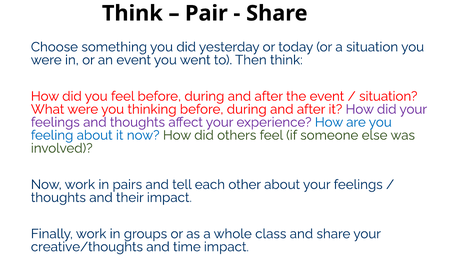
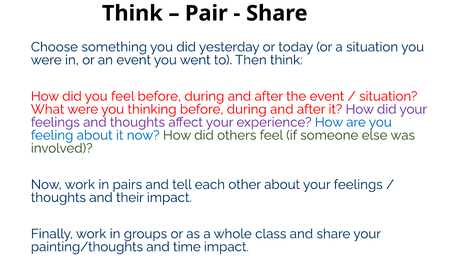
creative/thoughts: creative/thoughts -> painting/thoughts
